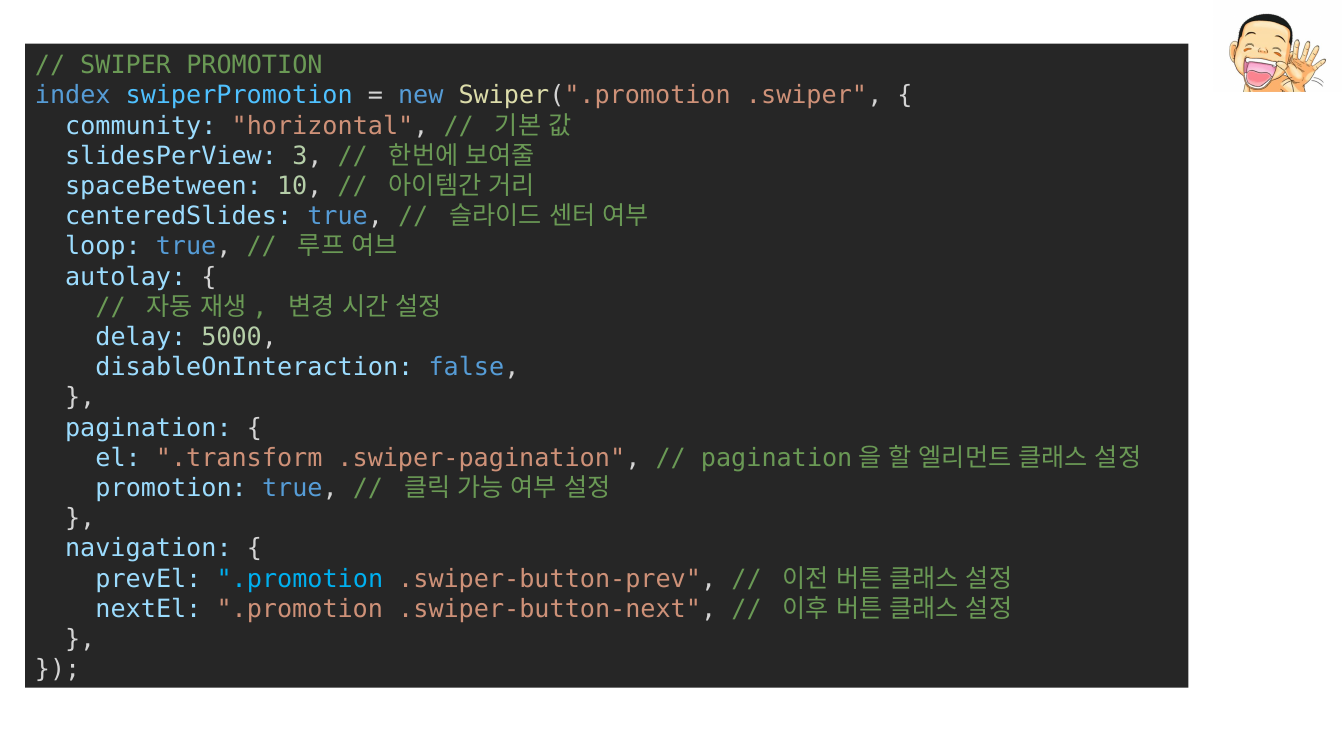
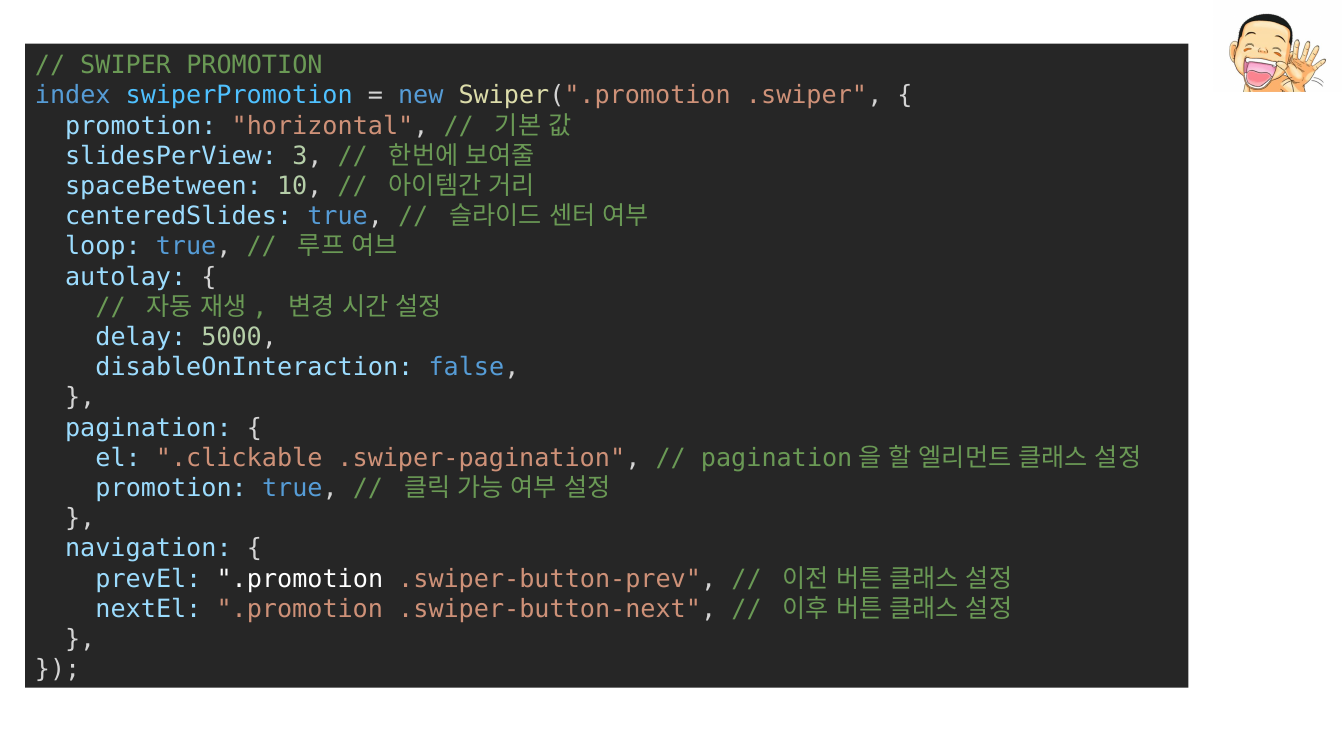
community at (141, 126): community -> promotion
.transform: .transform -> .clickable
.promotion at (300, 579) colour: light blue -> white
